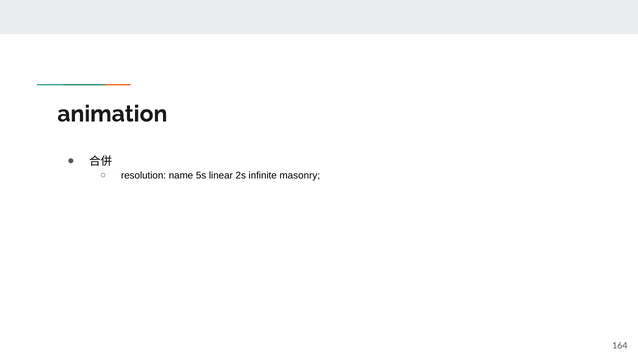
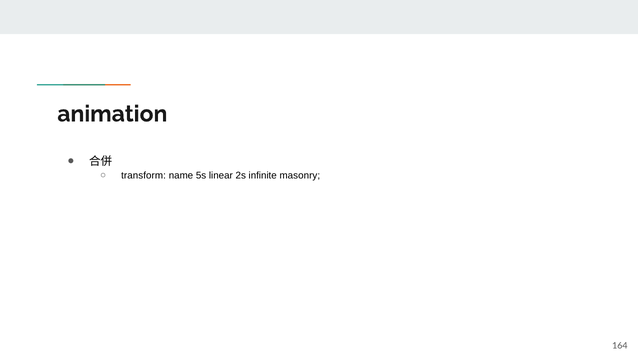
resolution: resolution -> transform
